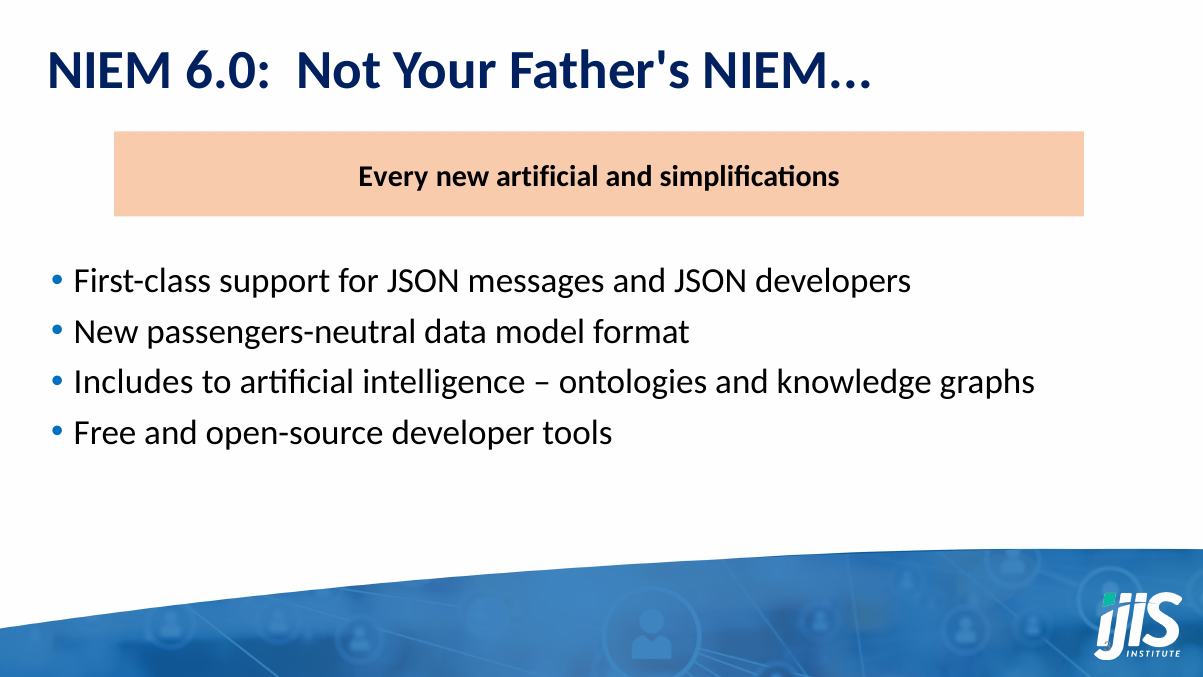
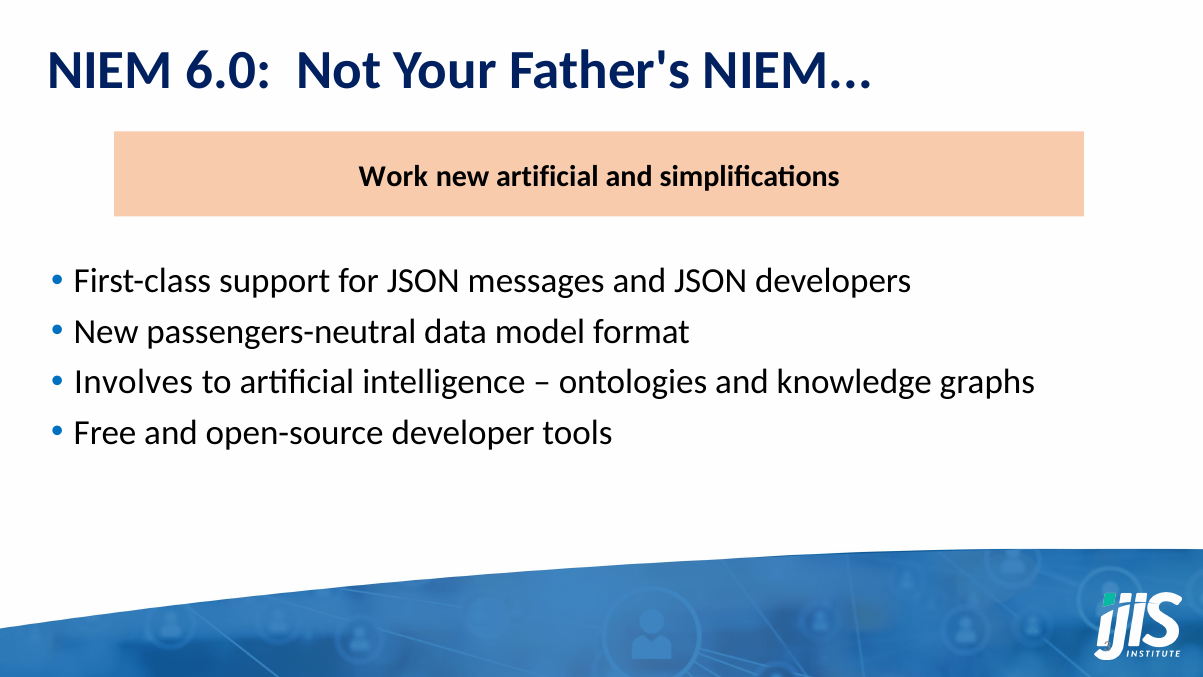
Every: Every -> Work
Includes: Includes -> Involves
